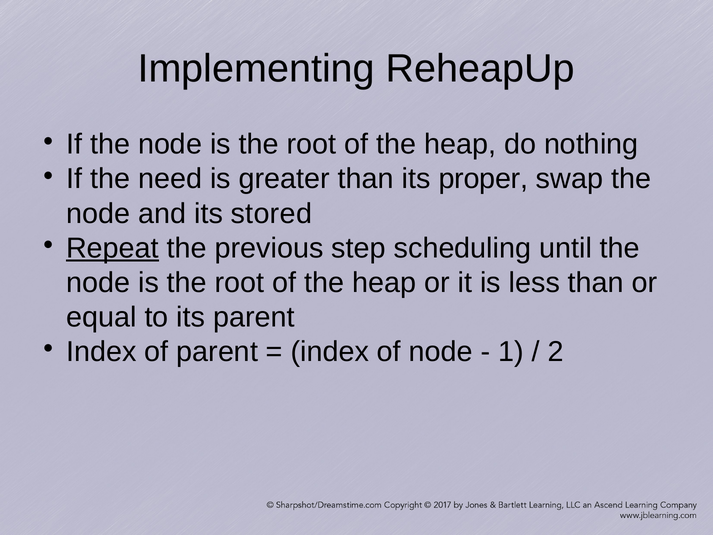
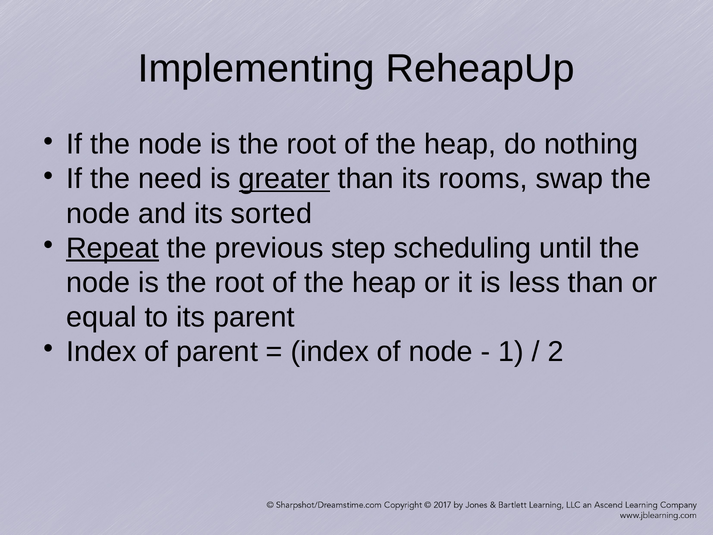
greater underline: none -> present
proper: proper -> rooms
stored: stored -> sorted
